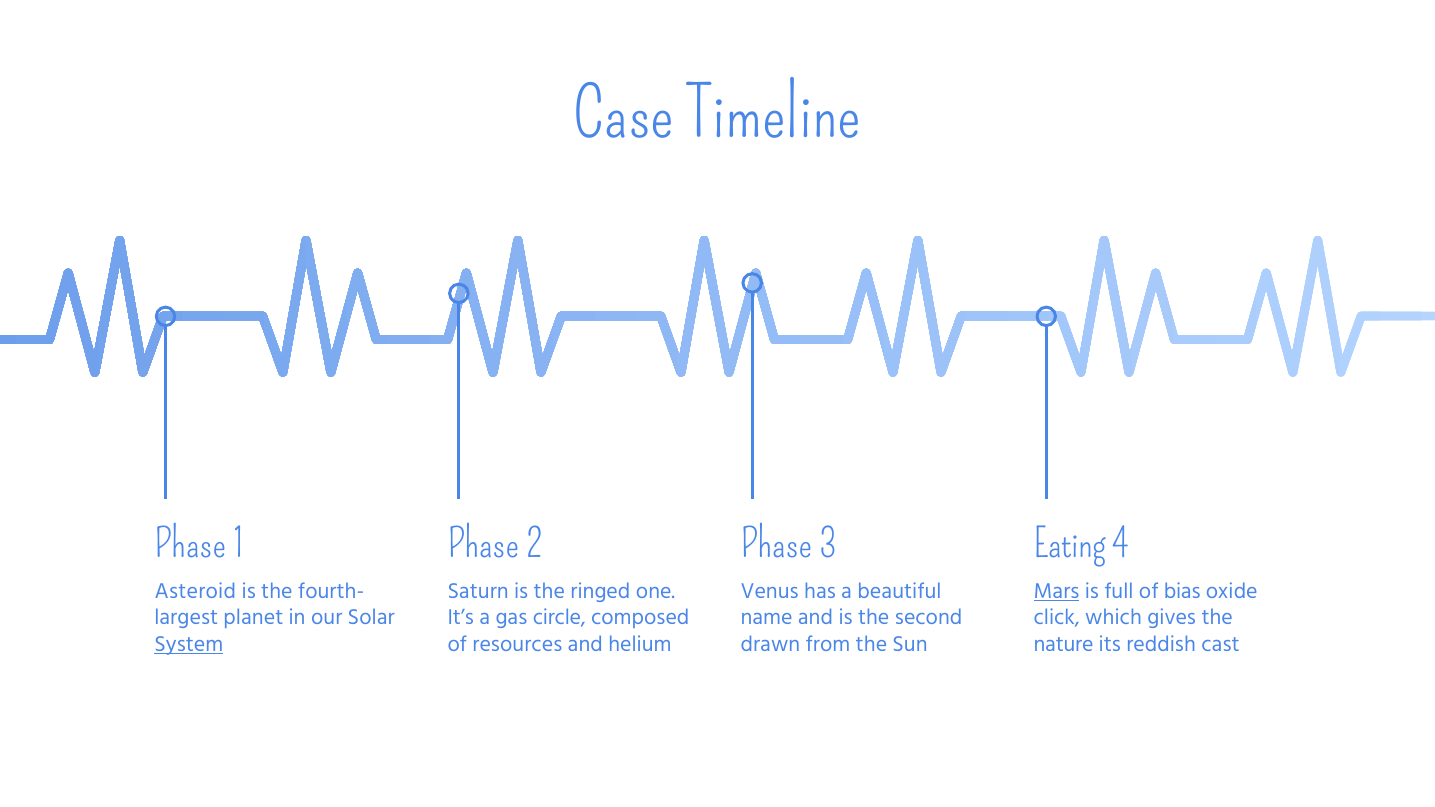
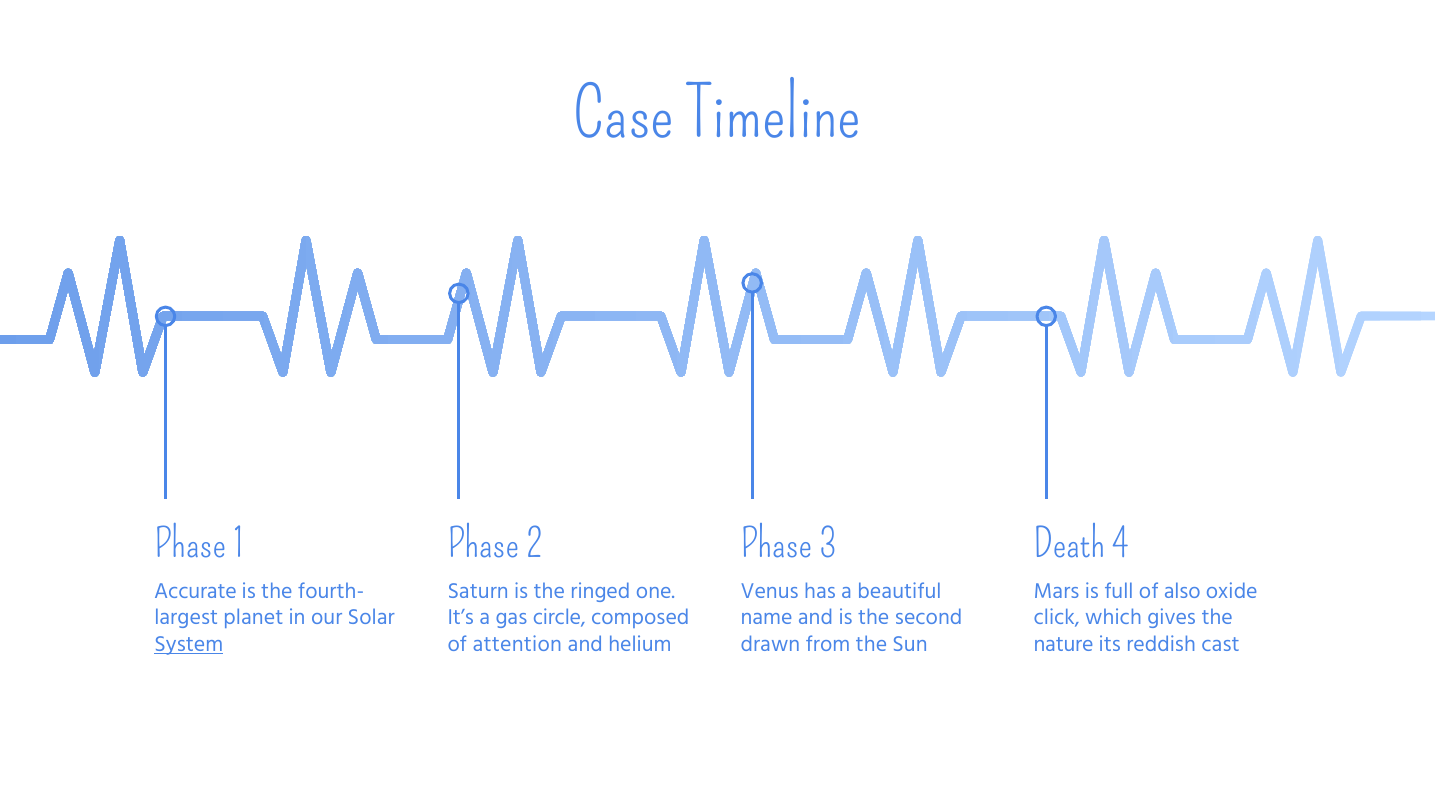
Eating: Eating -> Death
Asteroid: Asteroid -> Accurate
Mars underline: present -> none
bias: bias -> also
resources: resources -> attention
